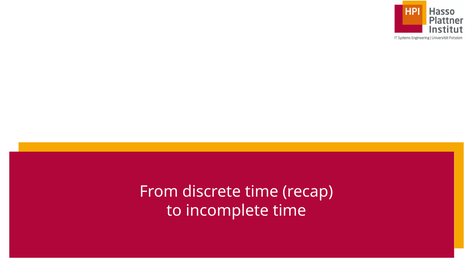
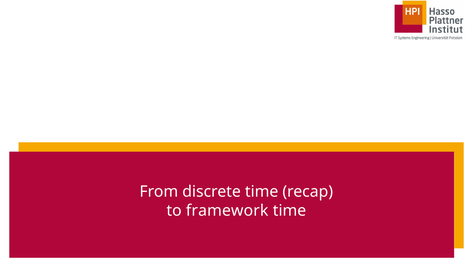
incomplete: incomplete -> framework
